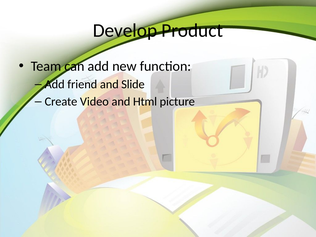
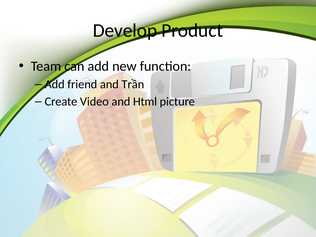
Slide: Slide -> Trần
